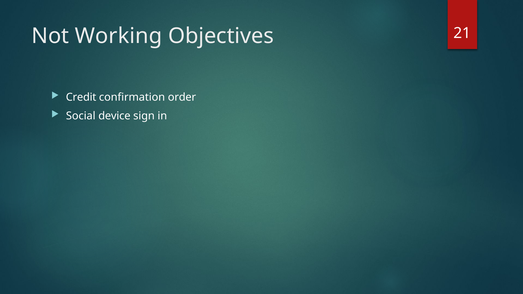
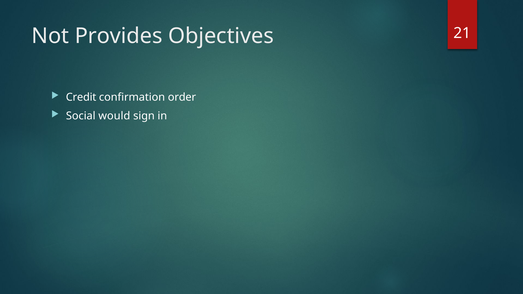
Working: Working -> Provides
device: device -> would
